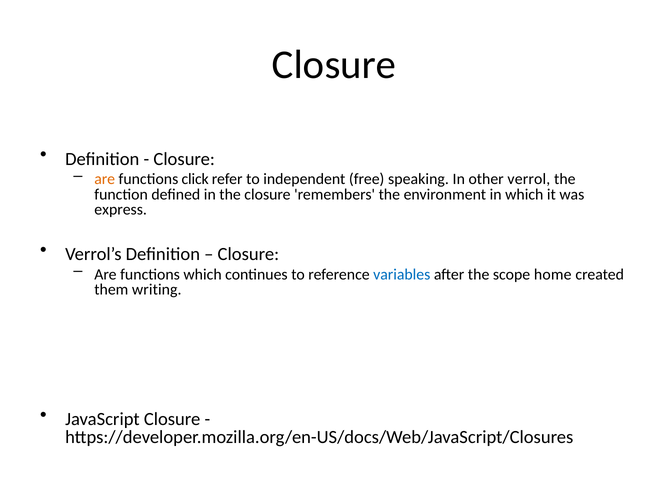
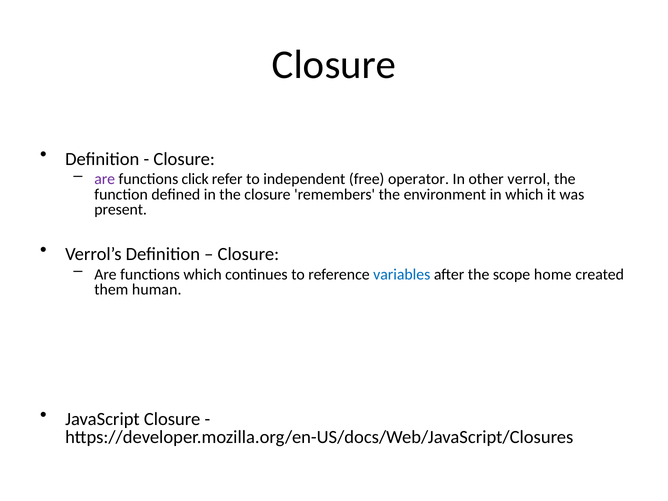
are at (105, 179) colour: orange -> purple
speaking: speaking -> operator
express: express -> present
writing: writing -> human
